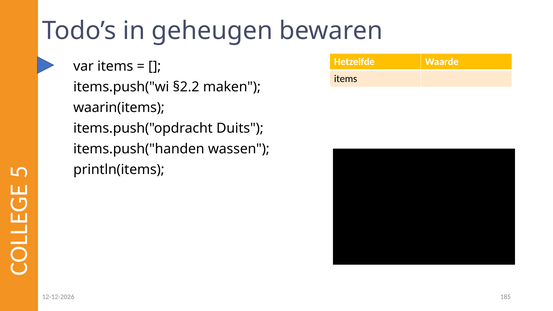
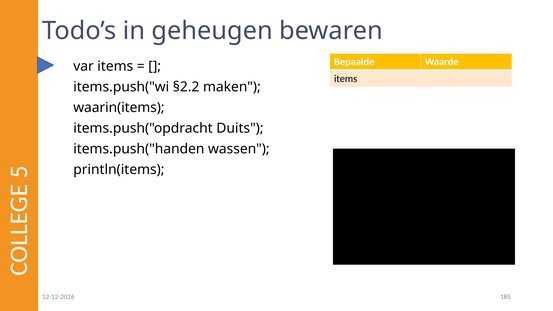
Hetzelfde: Hetzelfde -> Bepaalde
